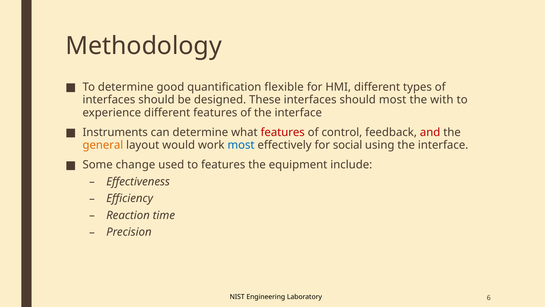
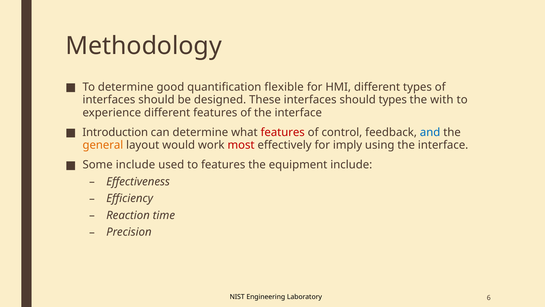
should most: most -> types
Instruments: Instruments -> Introduction
and colour: red -> blue
most at (241, 145) colour: blue -> red
social: social -> imply
Some change: change -> include
